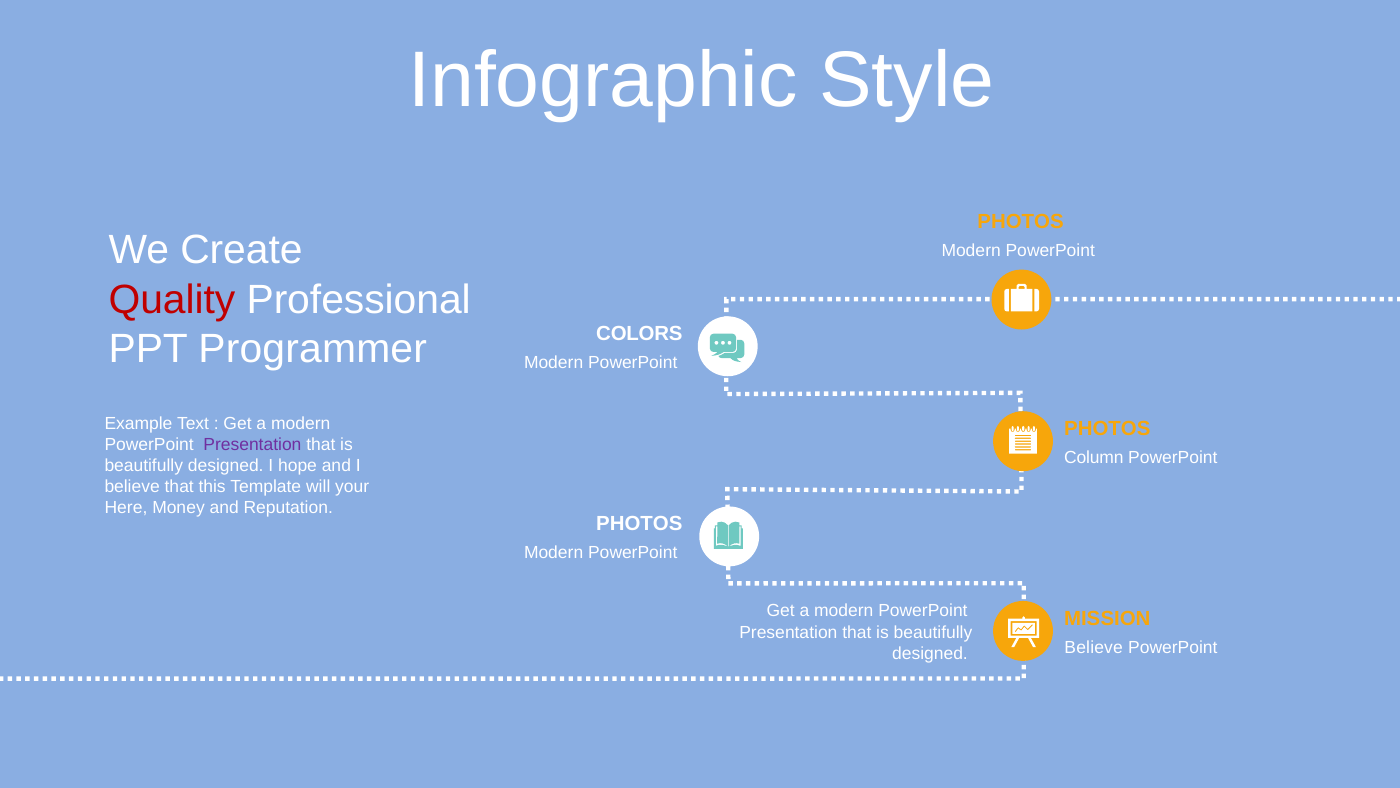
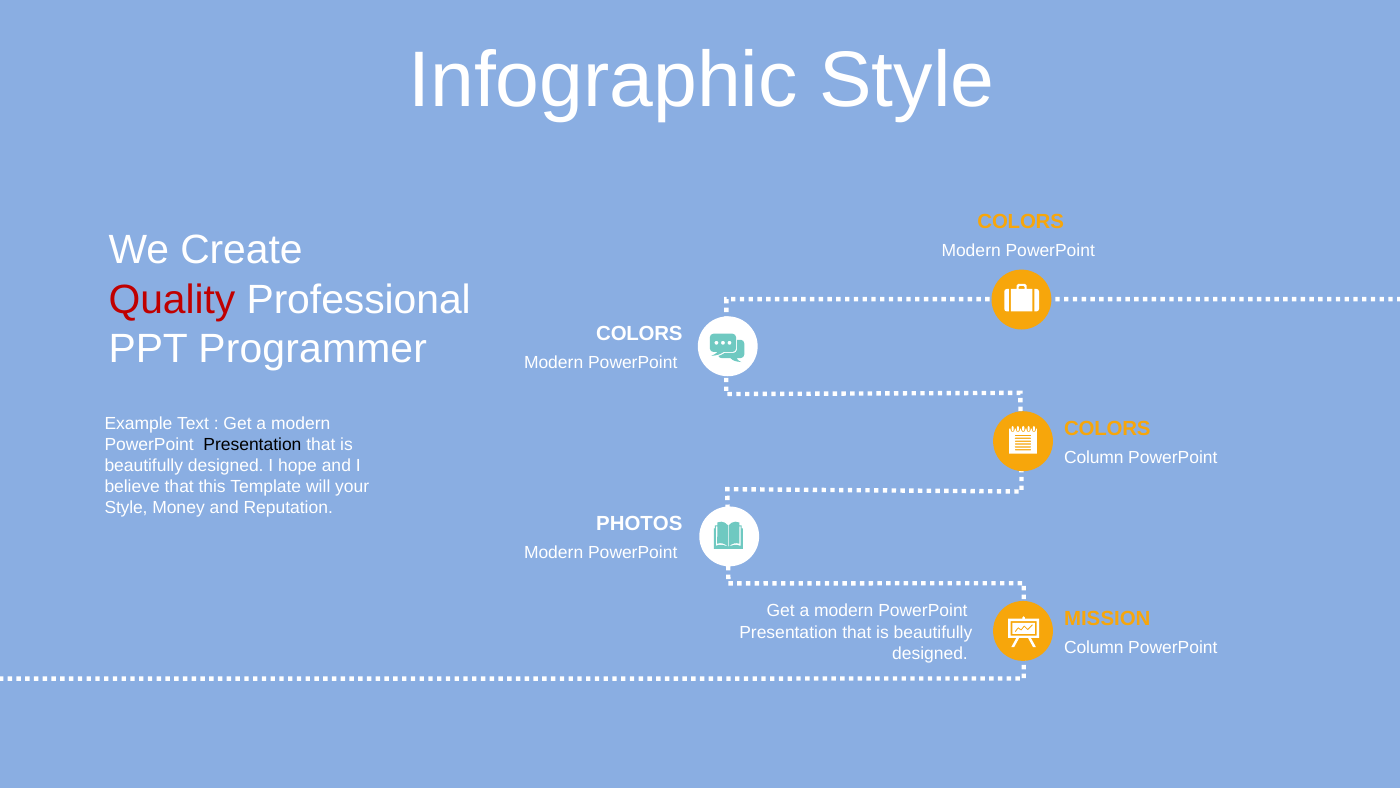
PHOTOS at (1021, 222): PHOTOS -> COLORS
PHOTOS at (1107, 429): PHOTOS -> COLORS
Presentation at (252, 444) colour: purple -> black
Here at (126, 507): Here -> Style
designed Believe: Believe -> Column
